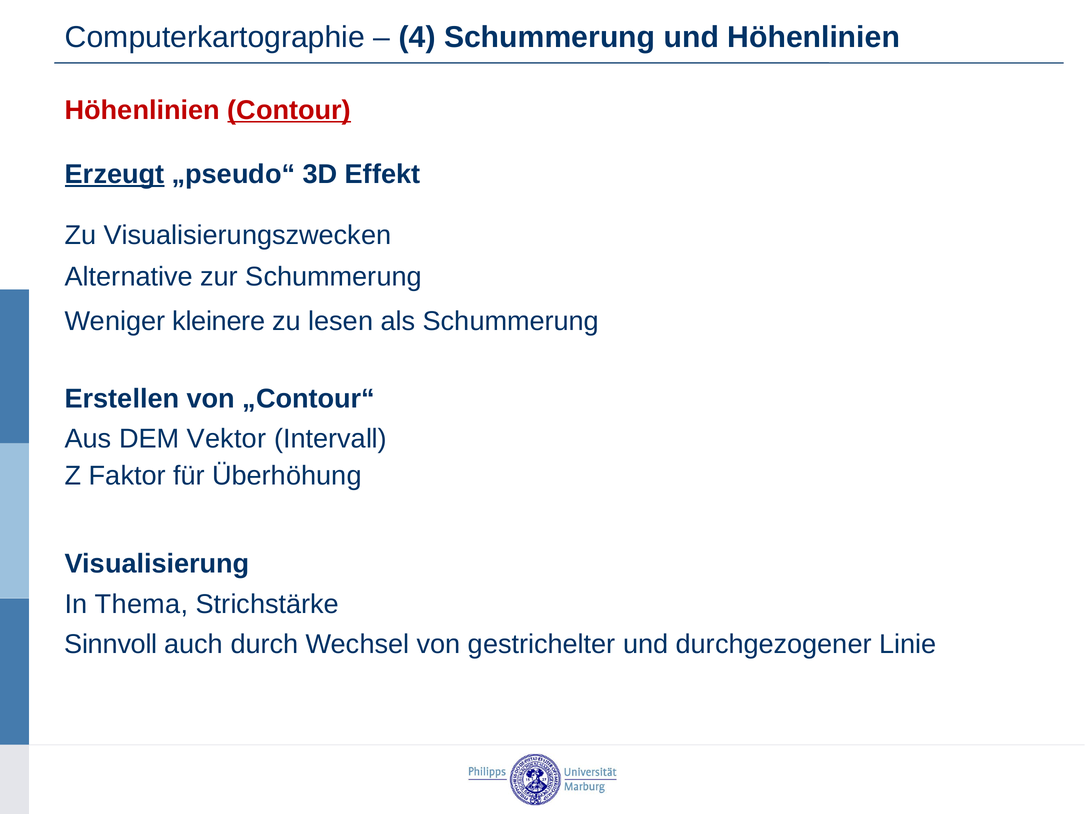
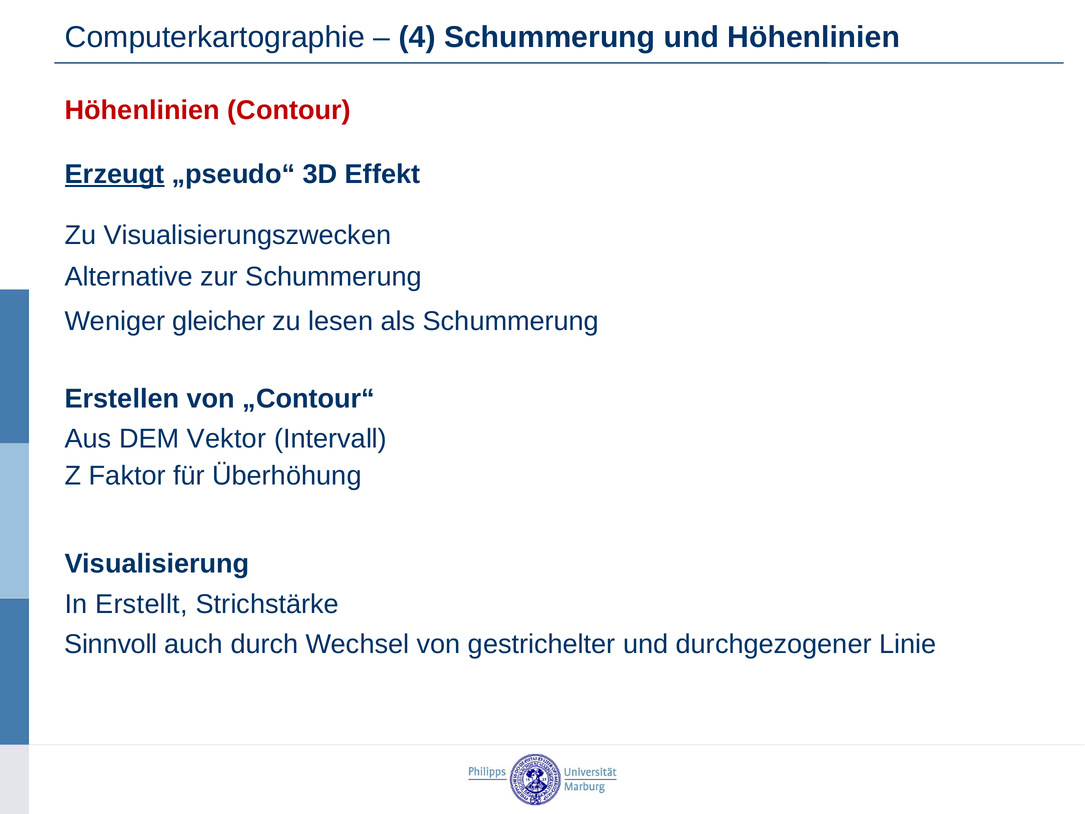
Contour underline: present -> none
kleinere: kleinere -> gleicher
Thema: Thema -> Erstellt
